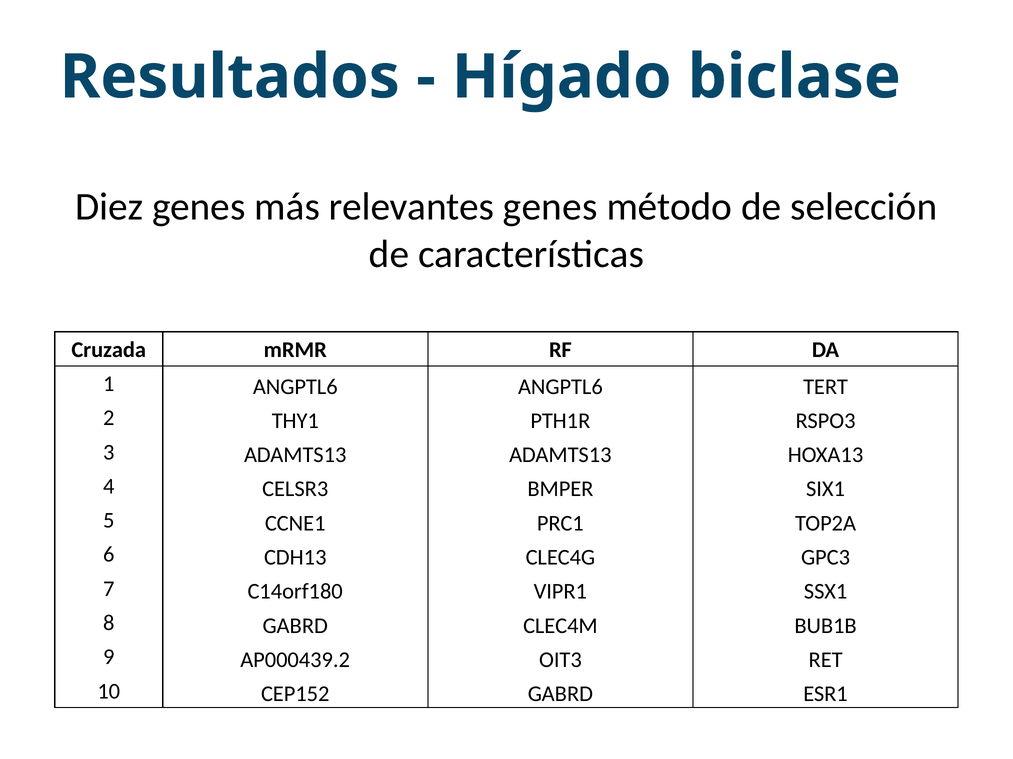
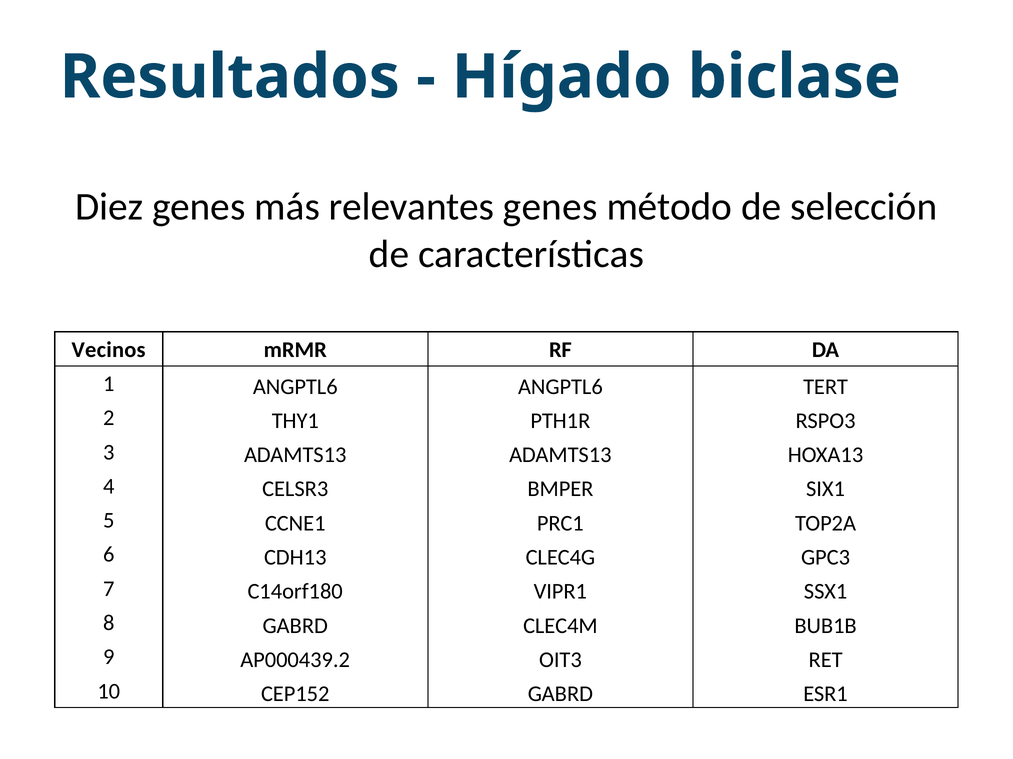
Cruzada: Cruzada -> Vecinos
